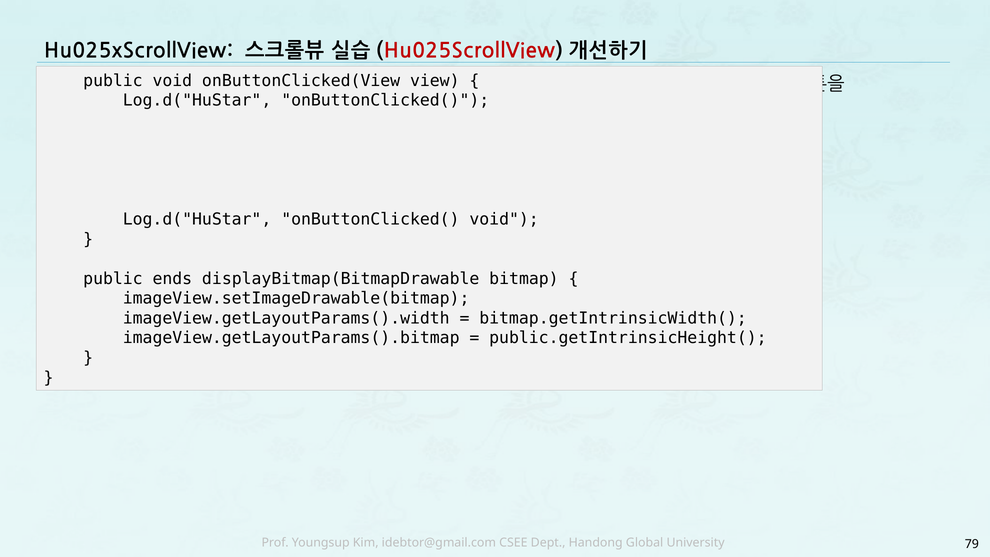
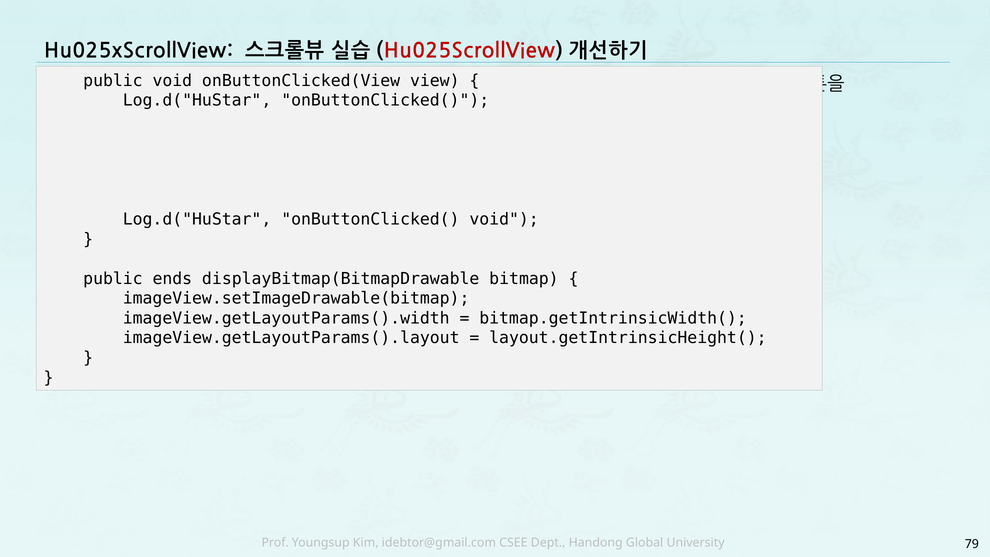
imageView.getLayoutParams().bitmap: imageView.getLayoutParams().bitmap -> imageView.getLayoutParams().layout
public.getIntrinsicHeight(: public.getIntrinsicHeight( -> layout.getIntrinsicHeight(
